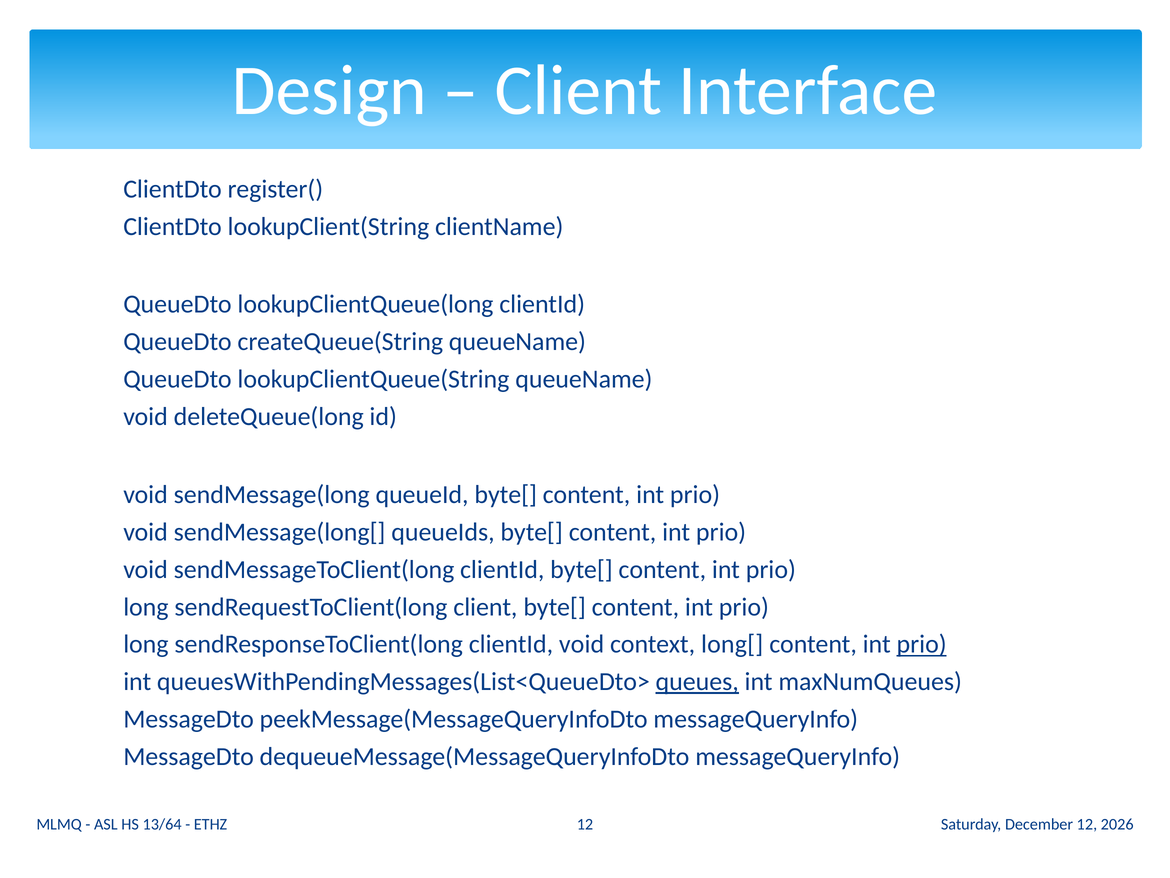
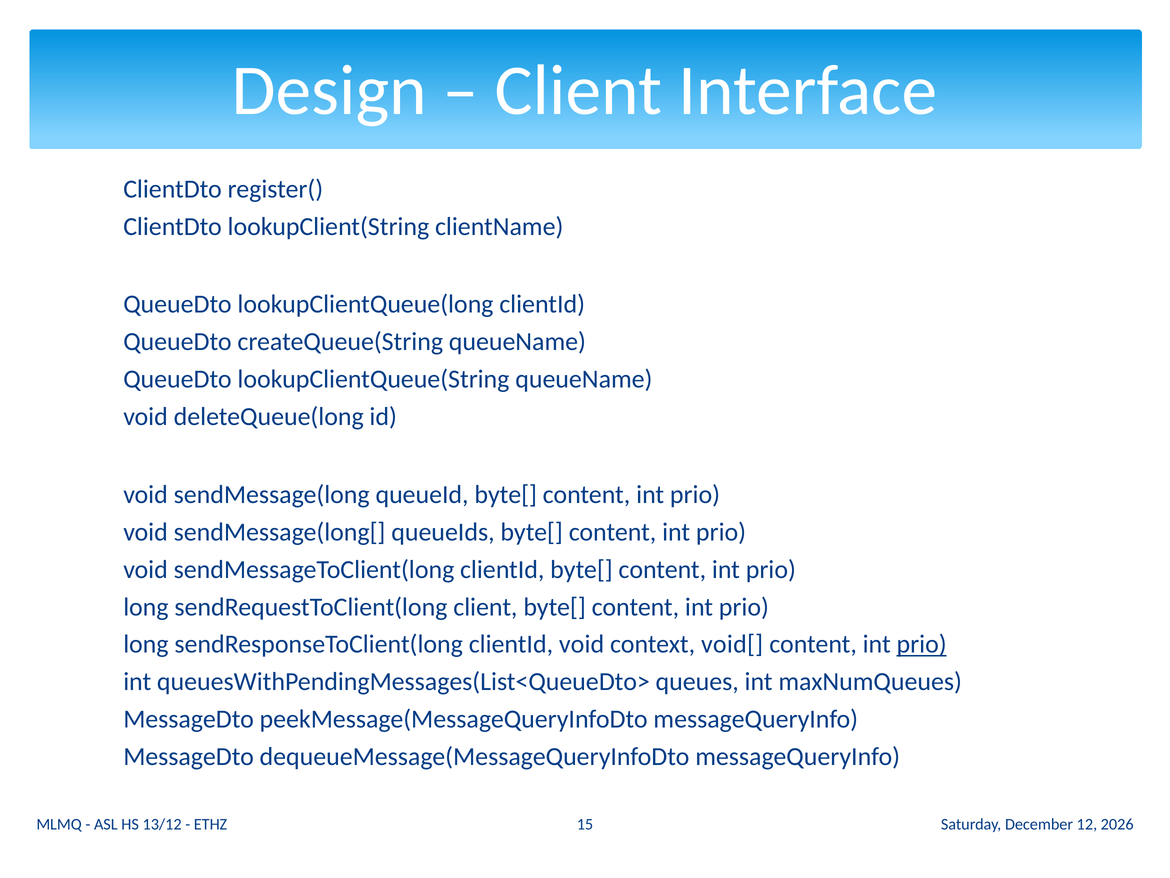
long[: long[ -> void[
queues underline: present -> none
13/64: 13/64 -> 13/12
ETHZ 12: 12 -> 15
